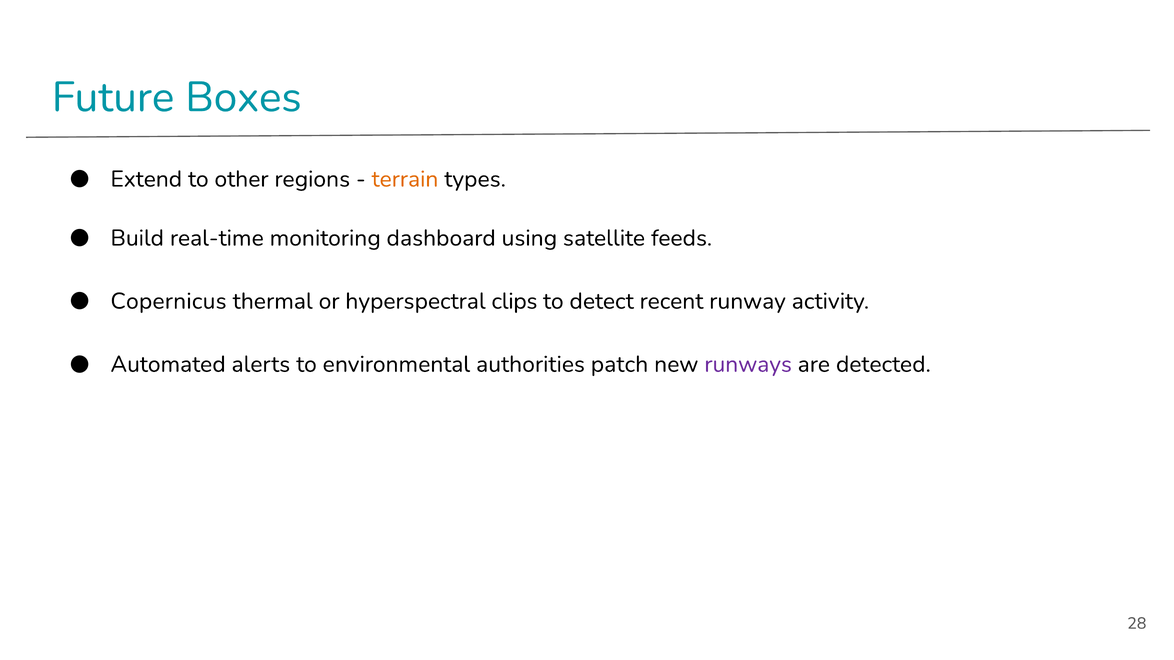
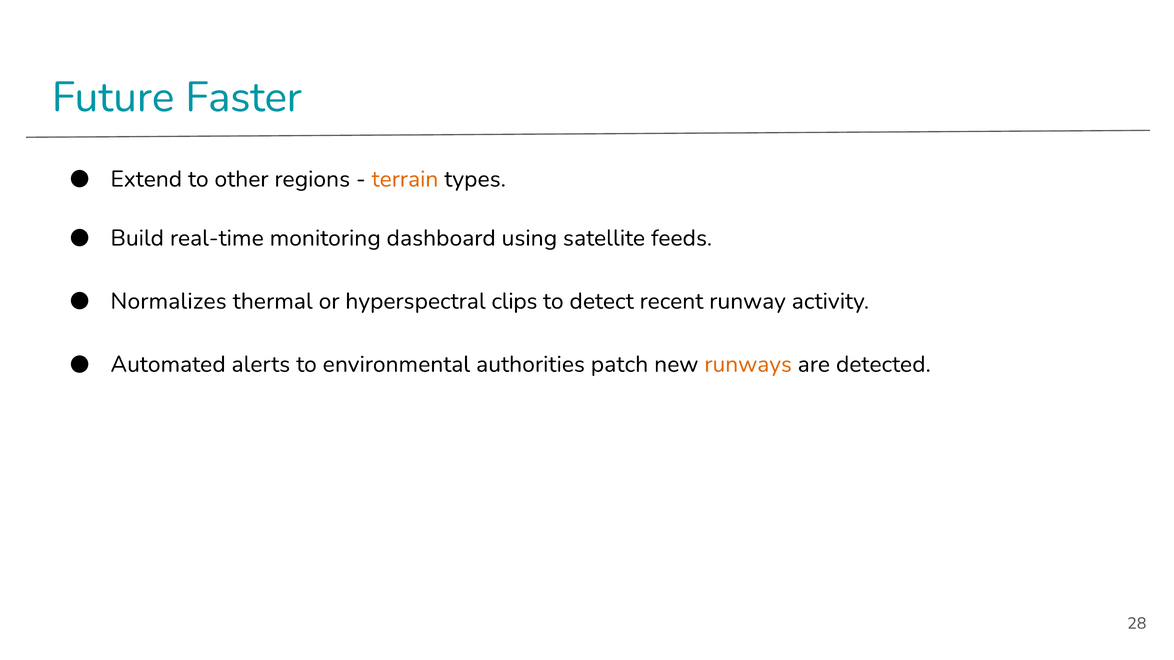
Boxes: Boxes -> Faster
Copernicus: Copernicus -> Normalizes
runways colour: purple -> orange
